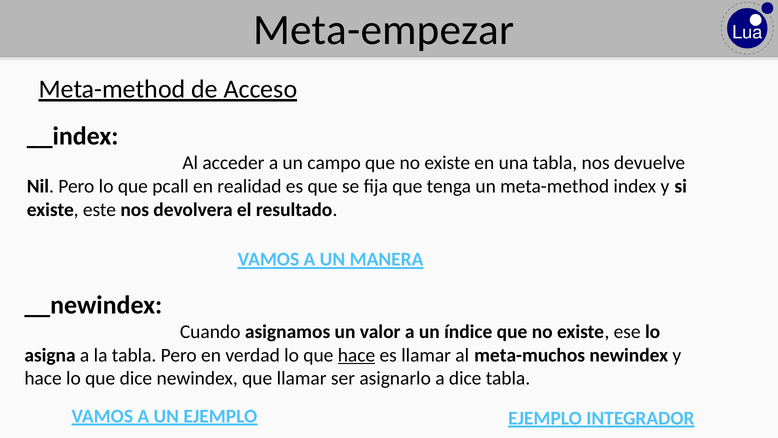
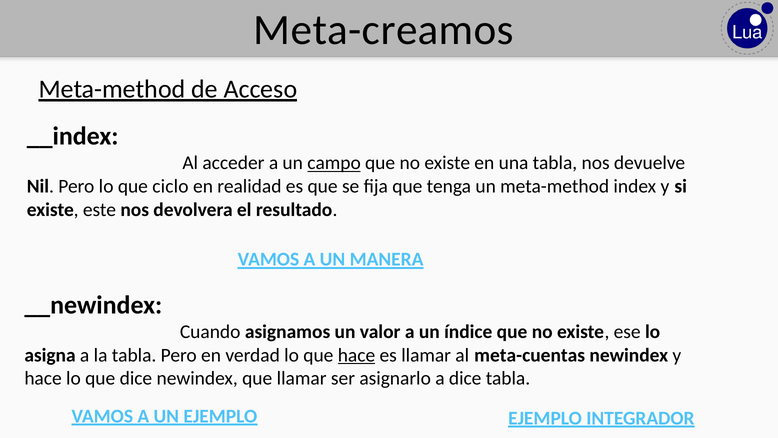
Meta-empezar: Meta-empezar -> Meta-creamos
campo underline: none -> present
pcall: pcall -> ciclo
meta-muchos: meta-muchos -> meta-cuentas
